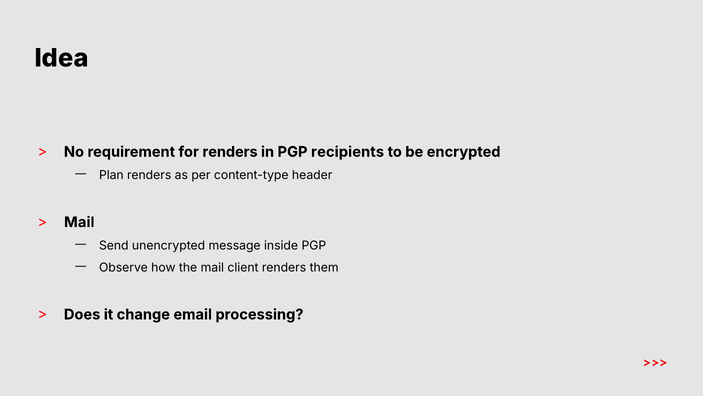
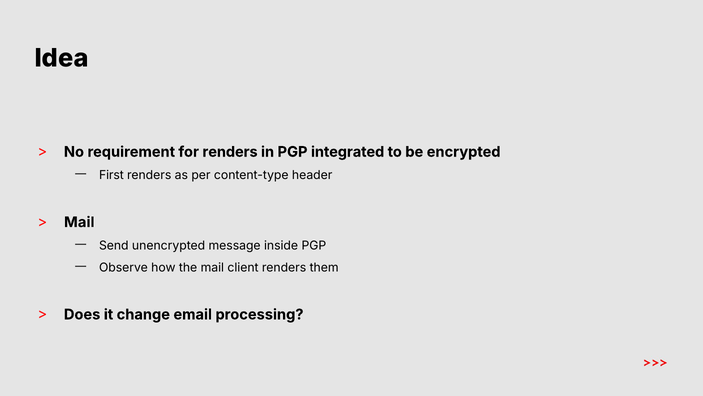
recipients: recipients -> integrated
Plan: Plan -> First
